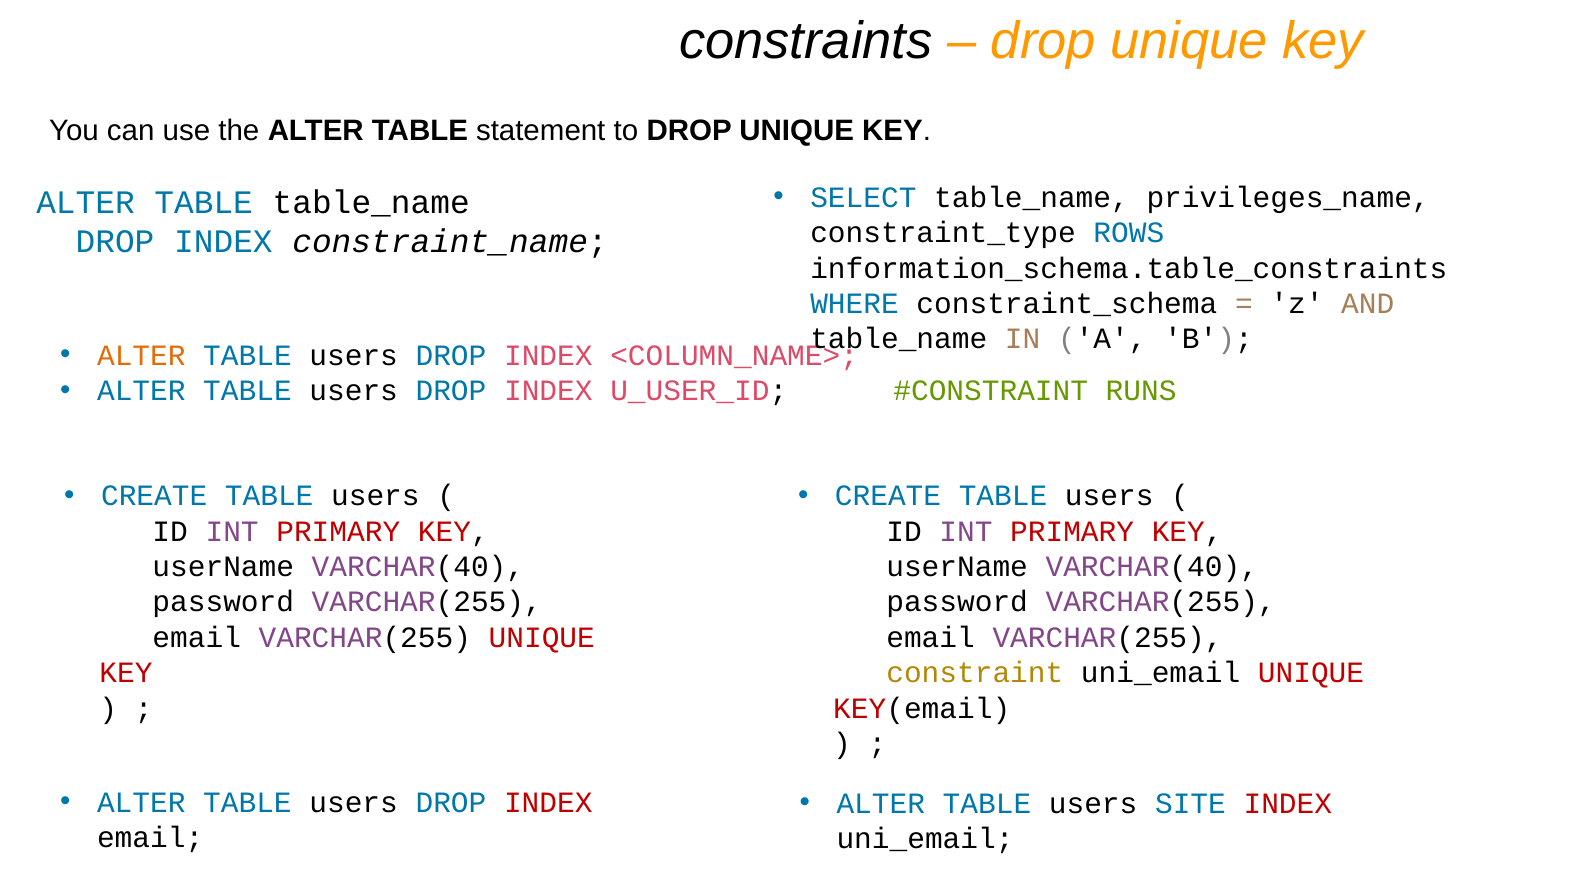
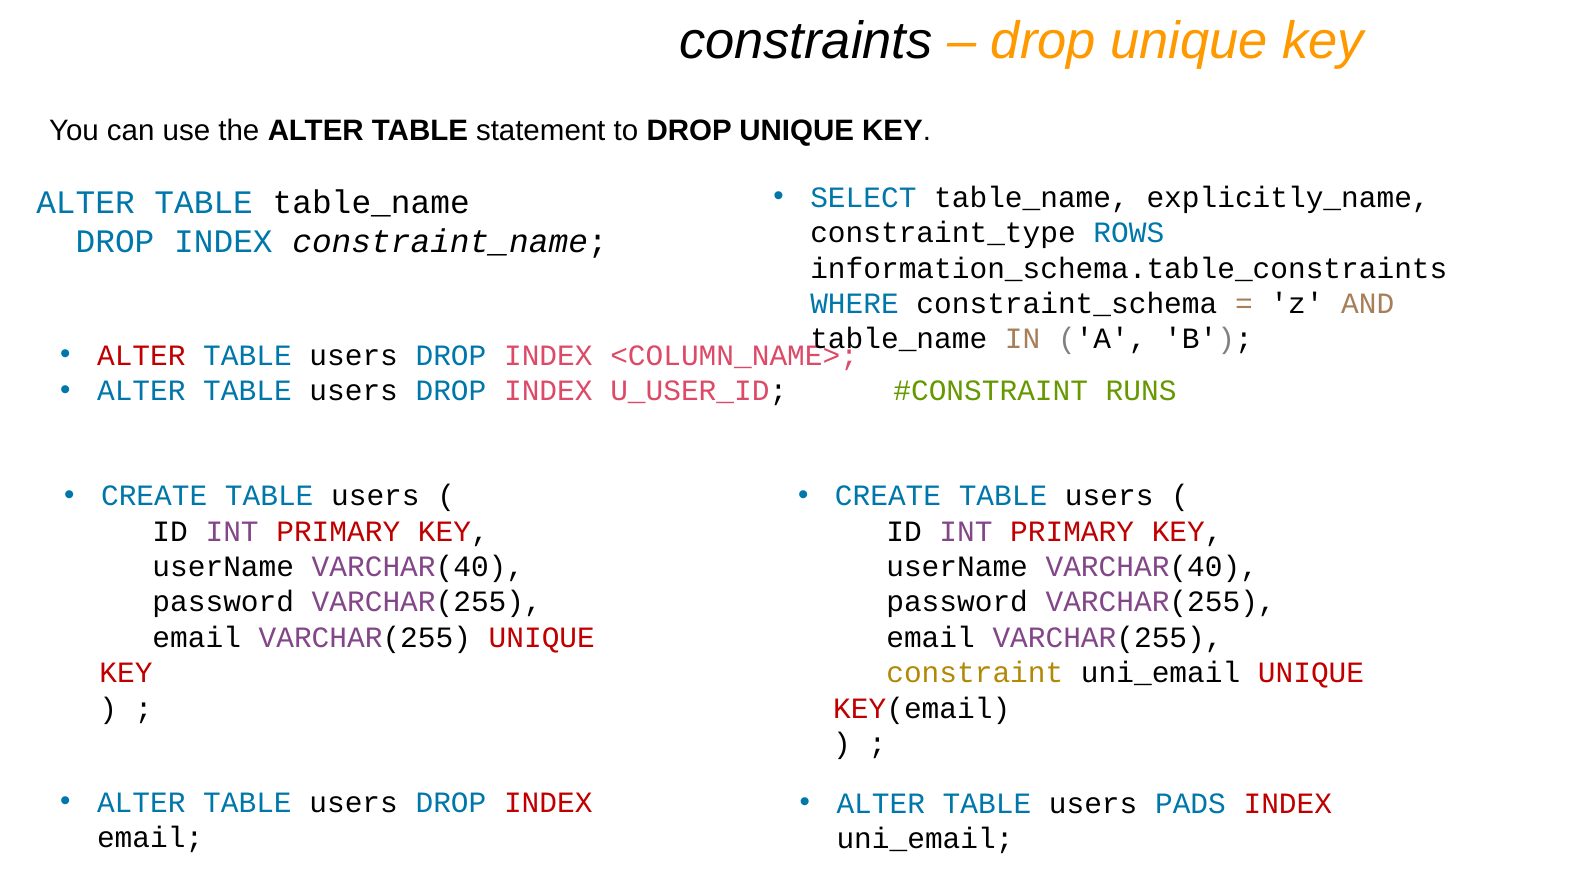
privileges_name: privileges_name -> explicitly_name
ALTER at (141, 356) colour: orange -> red
SITE: SITE -> PADS
